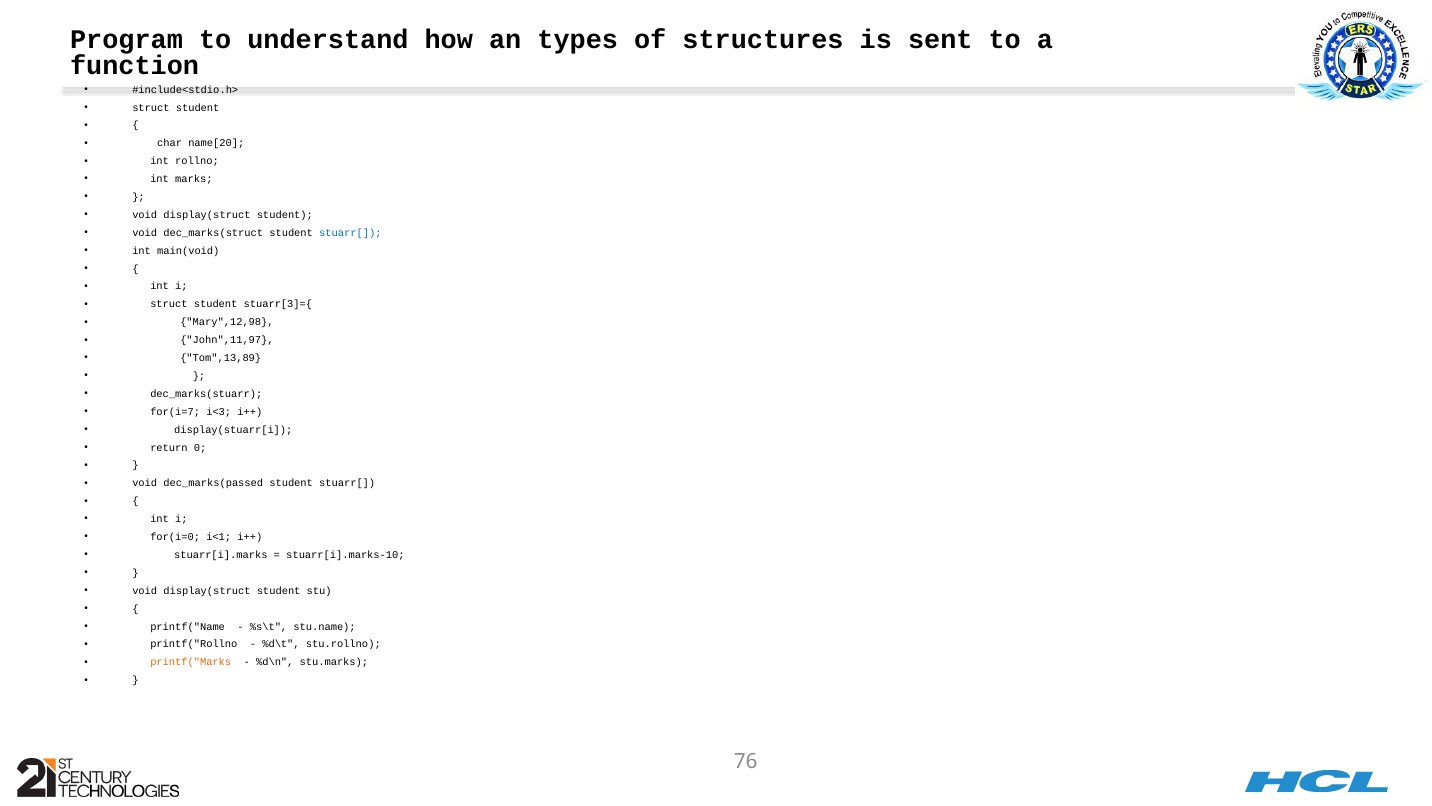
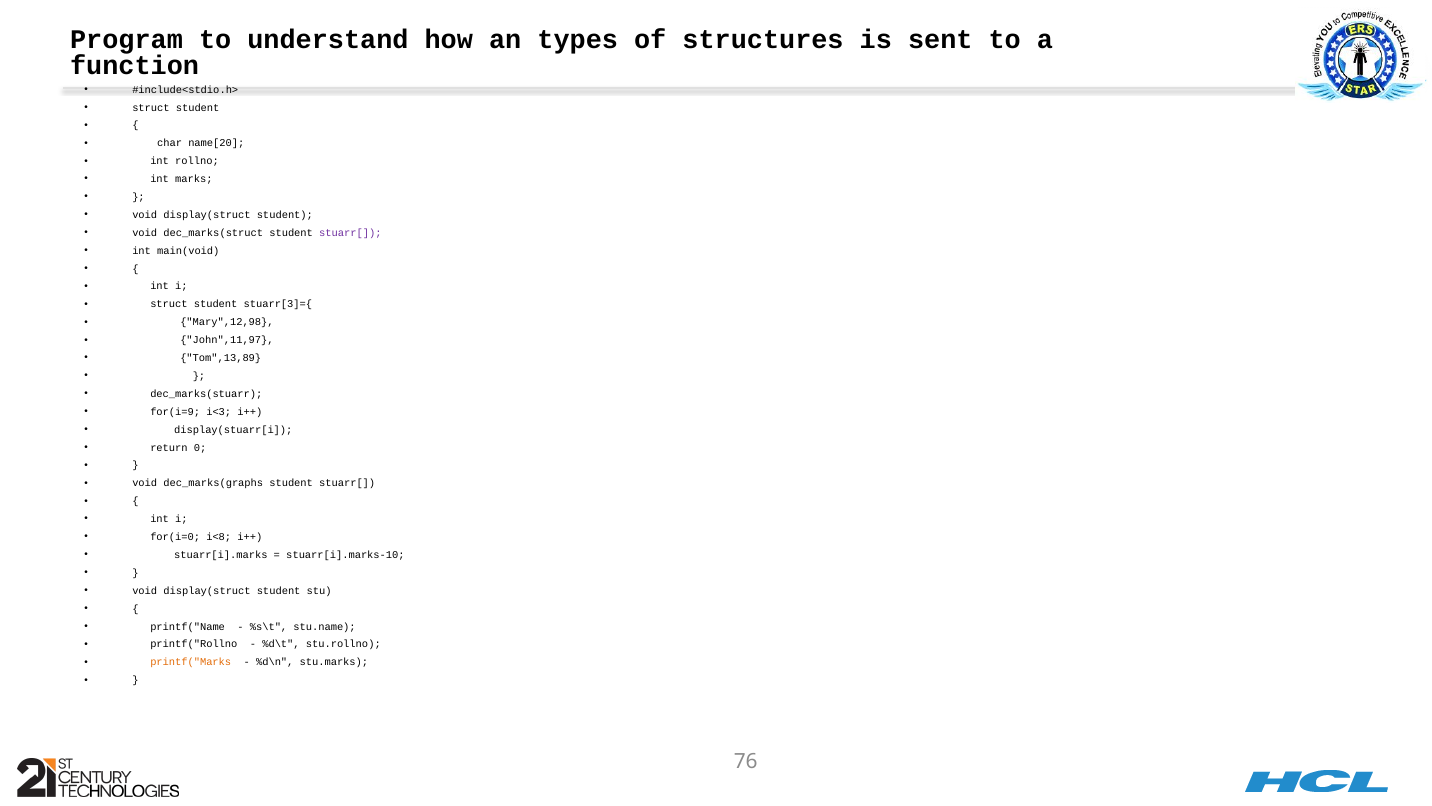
stuarr[ at (350, 233) colour: blue -> purple
for(i=7: for(i=7 -> for(i=9
dec_marks(passed: dec_marks(passed -> dec_marks(graphs
i<1: i<1 -> i<8
